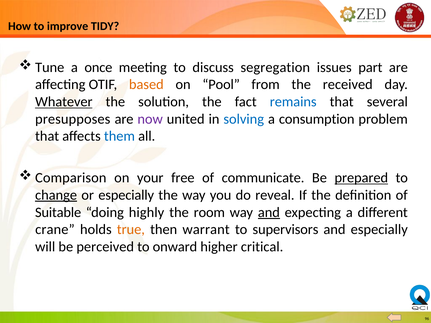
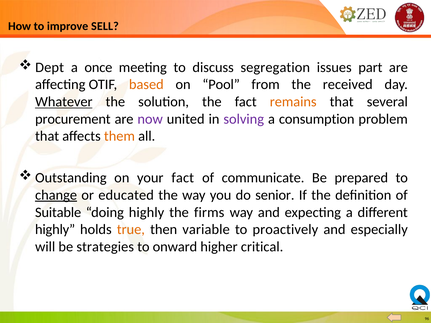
TIDY: TIDY -> SELL
Tune: Tune -> Dept
remains colour: blue -> orange
presupposes: presupposes -> procurement
solving colour: blue -> purple
them colour: blue -> orange
Comparison: Comparison -> Outstanding
your free: free -> fact
prepared underline: present -> none
or especially: especially -> educated
reveal: reveal -> senior
room: room -> firms
and at (269, 212) underline: present -> none
crane at (55, 230): crane -> highly
warrant: warrant -> variable
supervisors: supervisors -> proactively
perceived: perceived -> strategies
